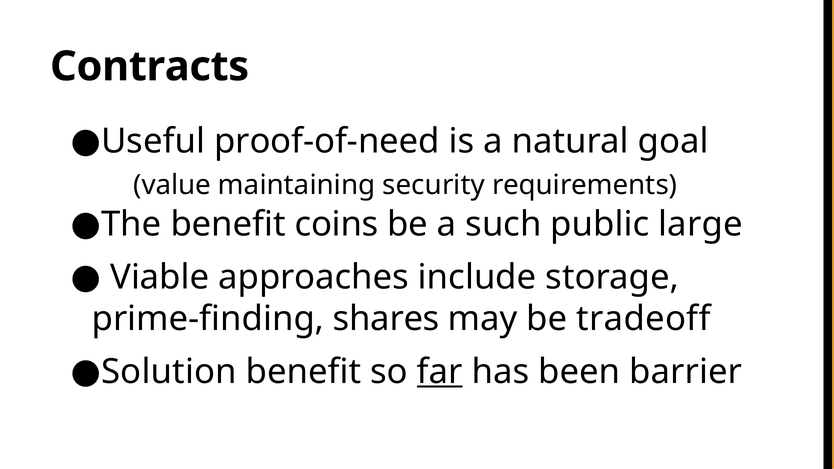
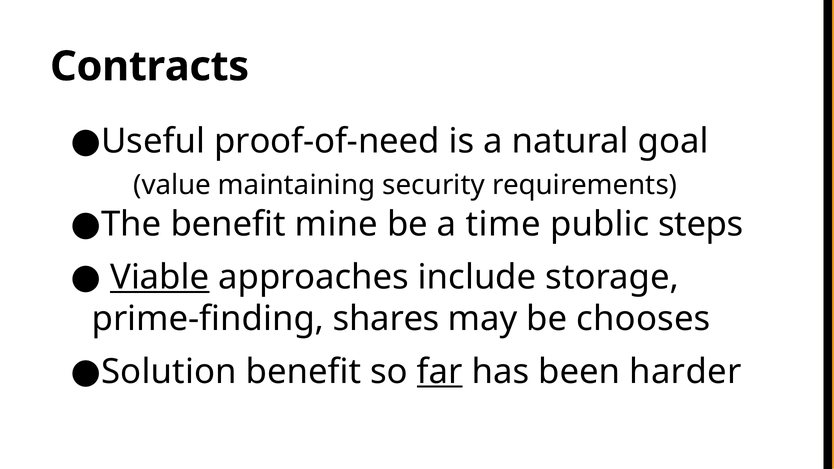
coins: coins -> mine
such: such -> time
large: large -> steps
Viable underline: none -> present
tradeoff: tradeoff -> chooses
barrier: barrier -> harder
